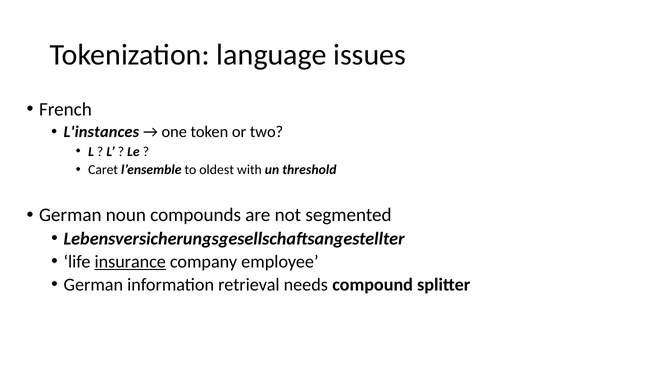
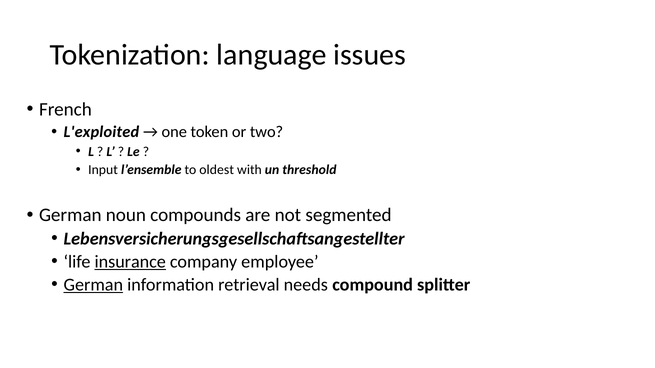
L'instances: L'instances -> L'exploited
Caret: Caret -> Input
German at (93, 285) underline: none -> present
